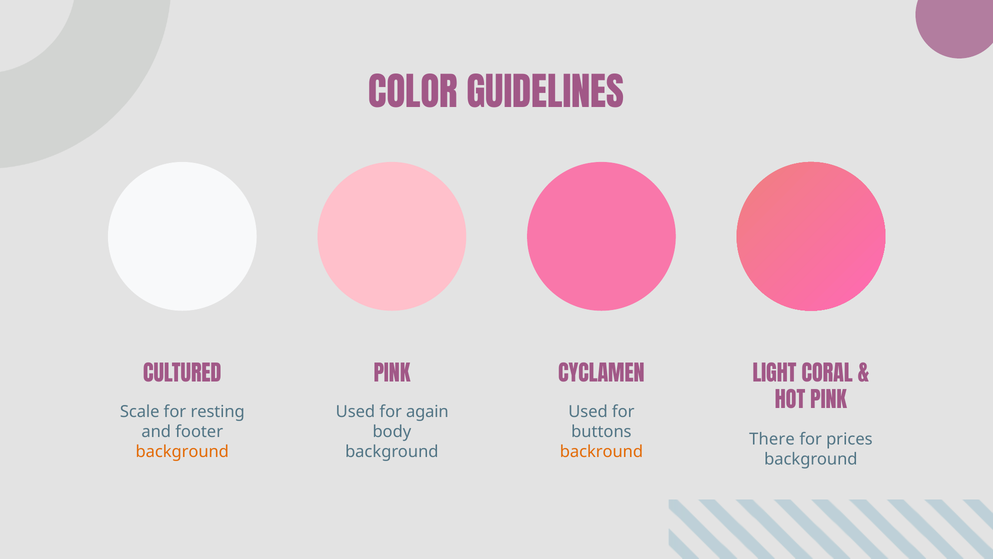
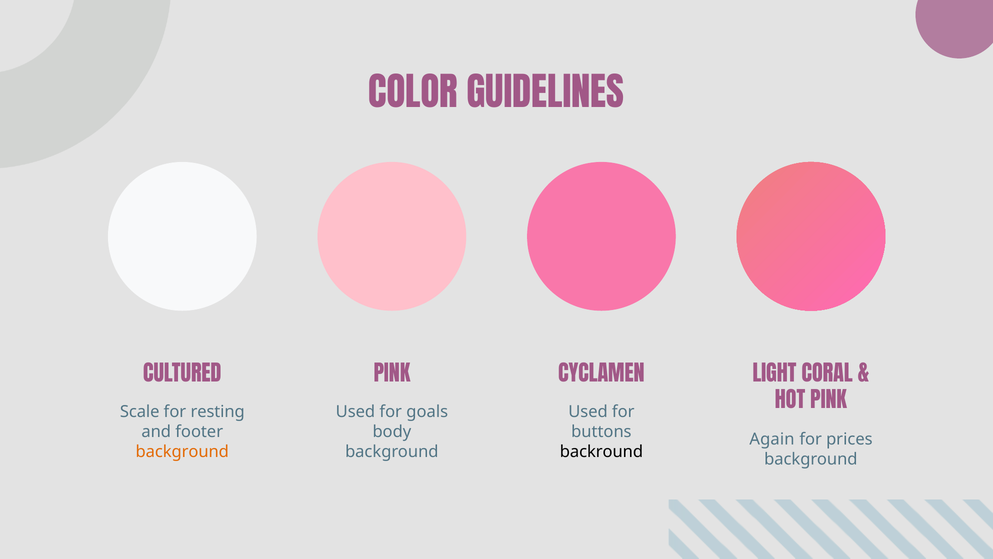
again: again -> goals
There: There -> Again
backround colour: orange -> black
